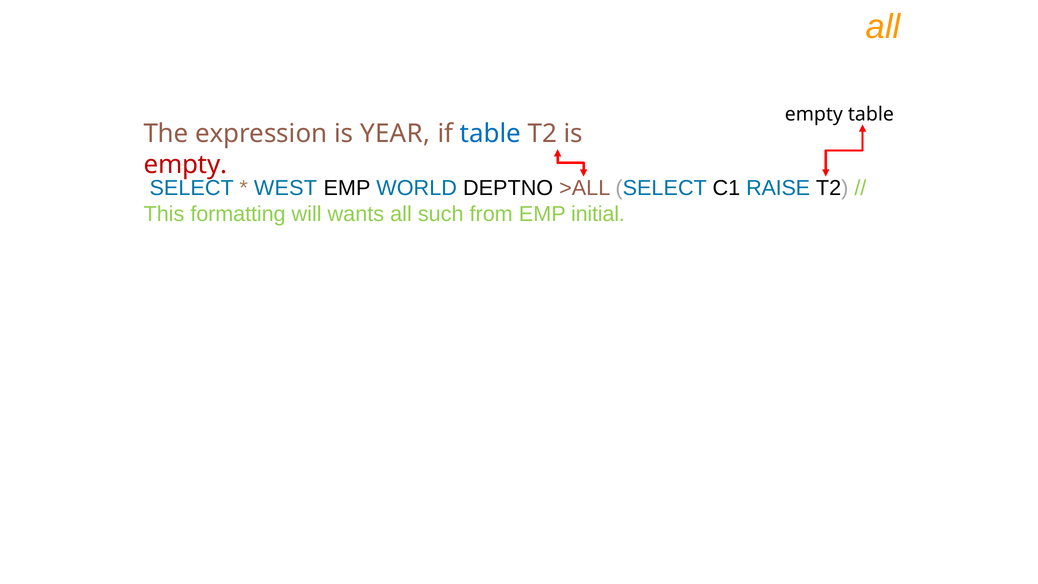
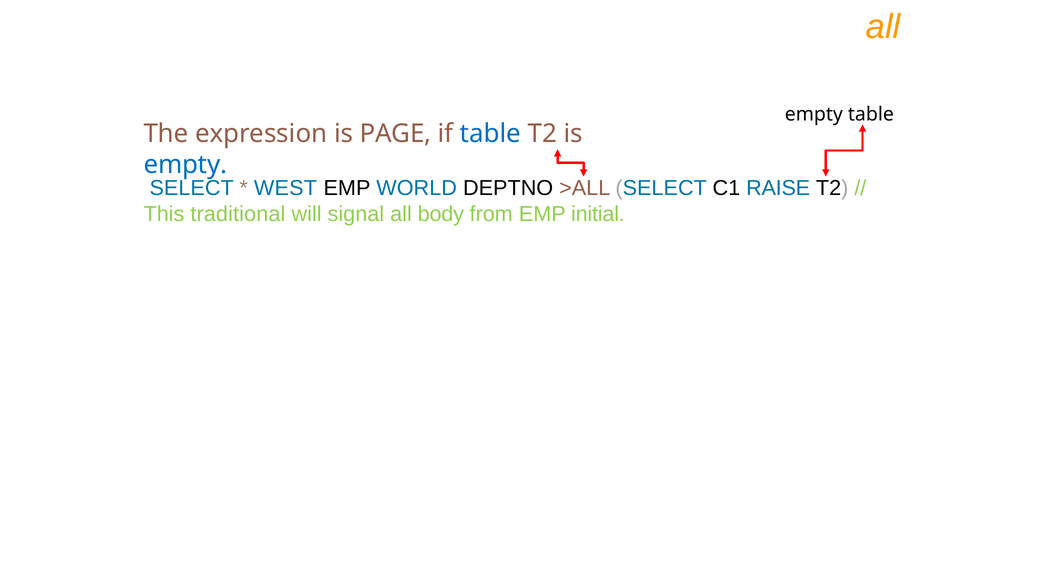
YEAR: YEAR -> PAGE
empty at (185, 165) colour: red -> blue
formatting: formatting -> traditional
wants: wants -> signal
such: such -> body
